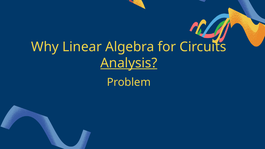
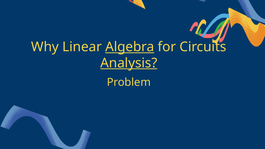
Algebra underline: none -> present
